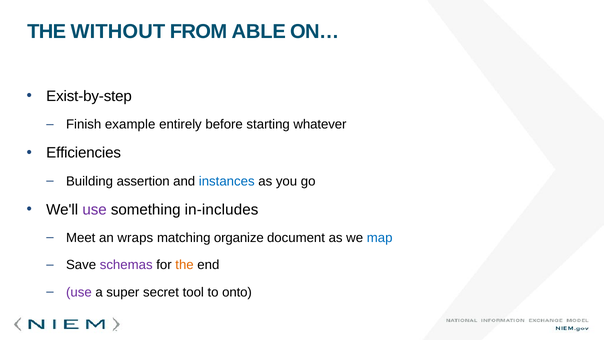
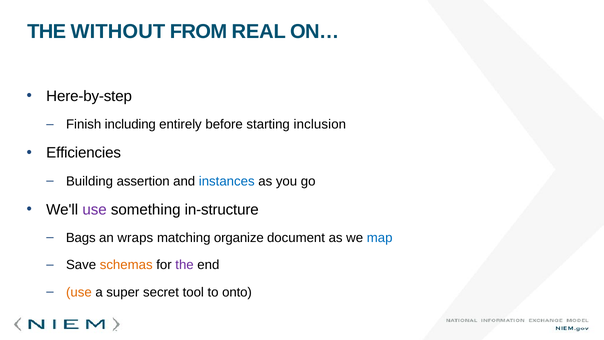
ABLE: ABLE -> REAL
Exist-by-step: Exist-by-step -> Here-by-step
example: example -> including
whatever: whatever -> inclusion
in-includes: in-includes -> in-structure
Meet: Meet -> Bags
schemas colour: purple -> orange
the at (185, 265) colour: orange -> purple
use at (79, 292) colour: purple -> orange
